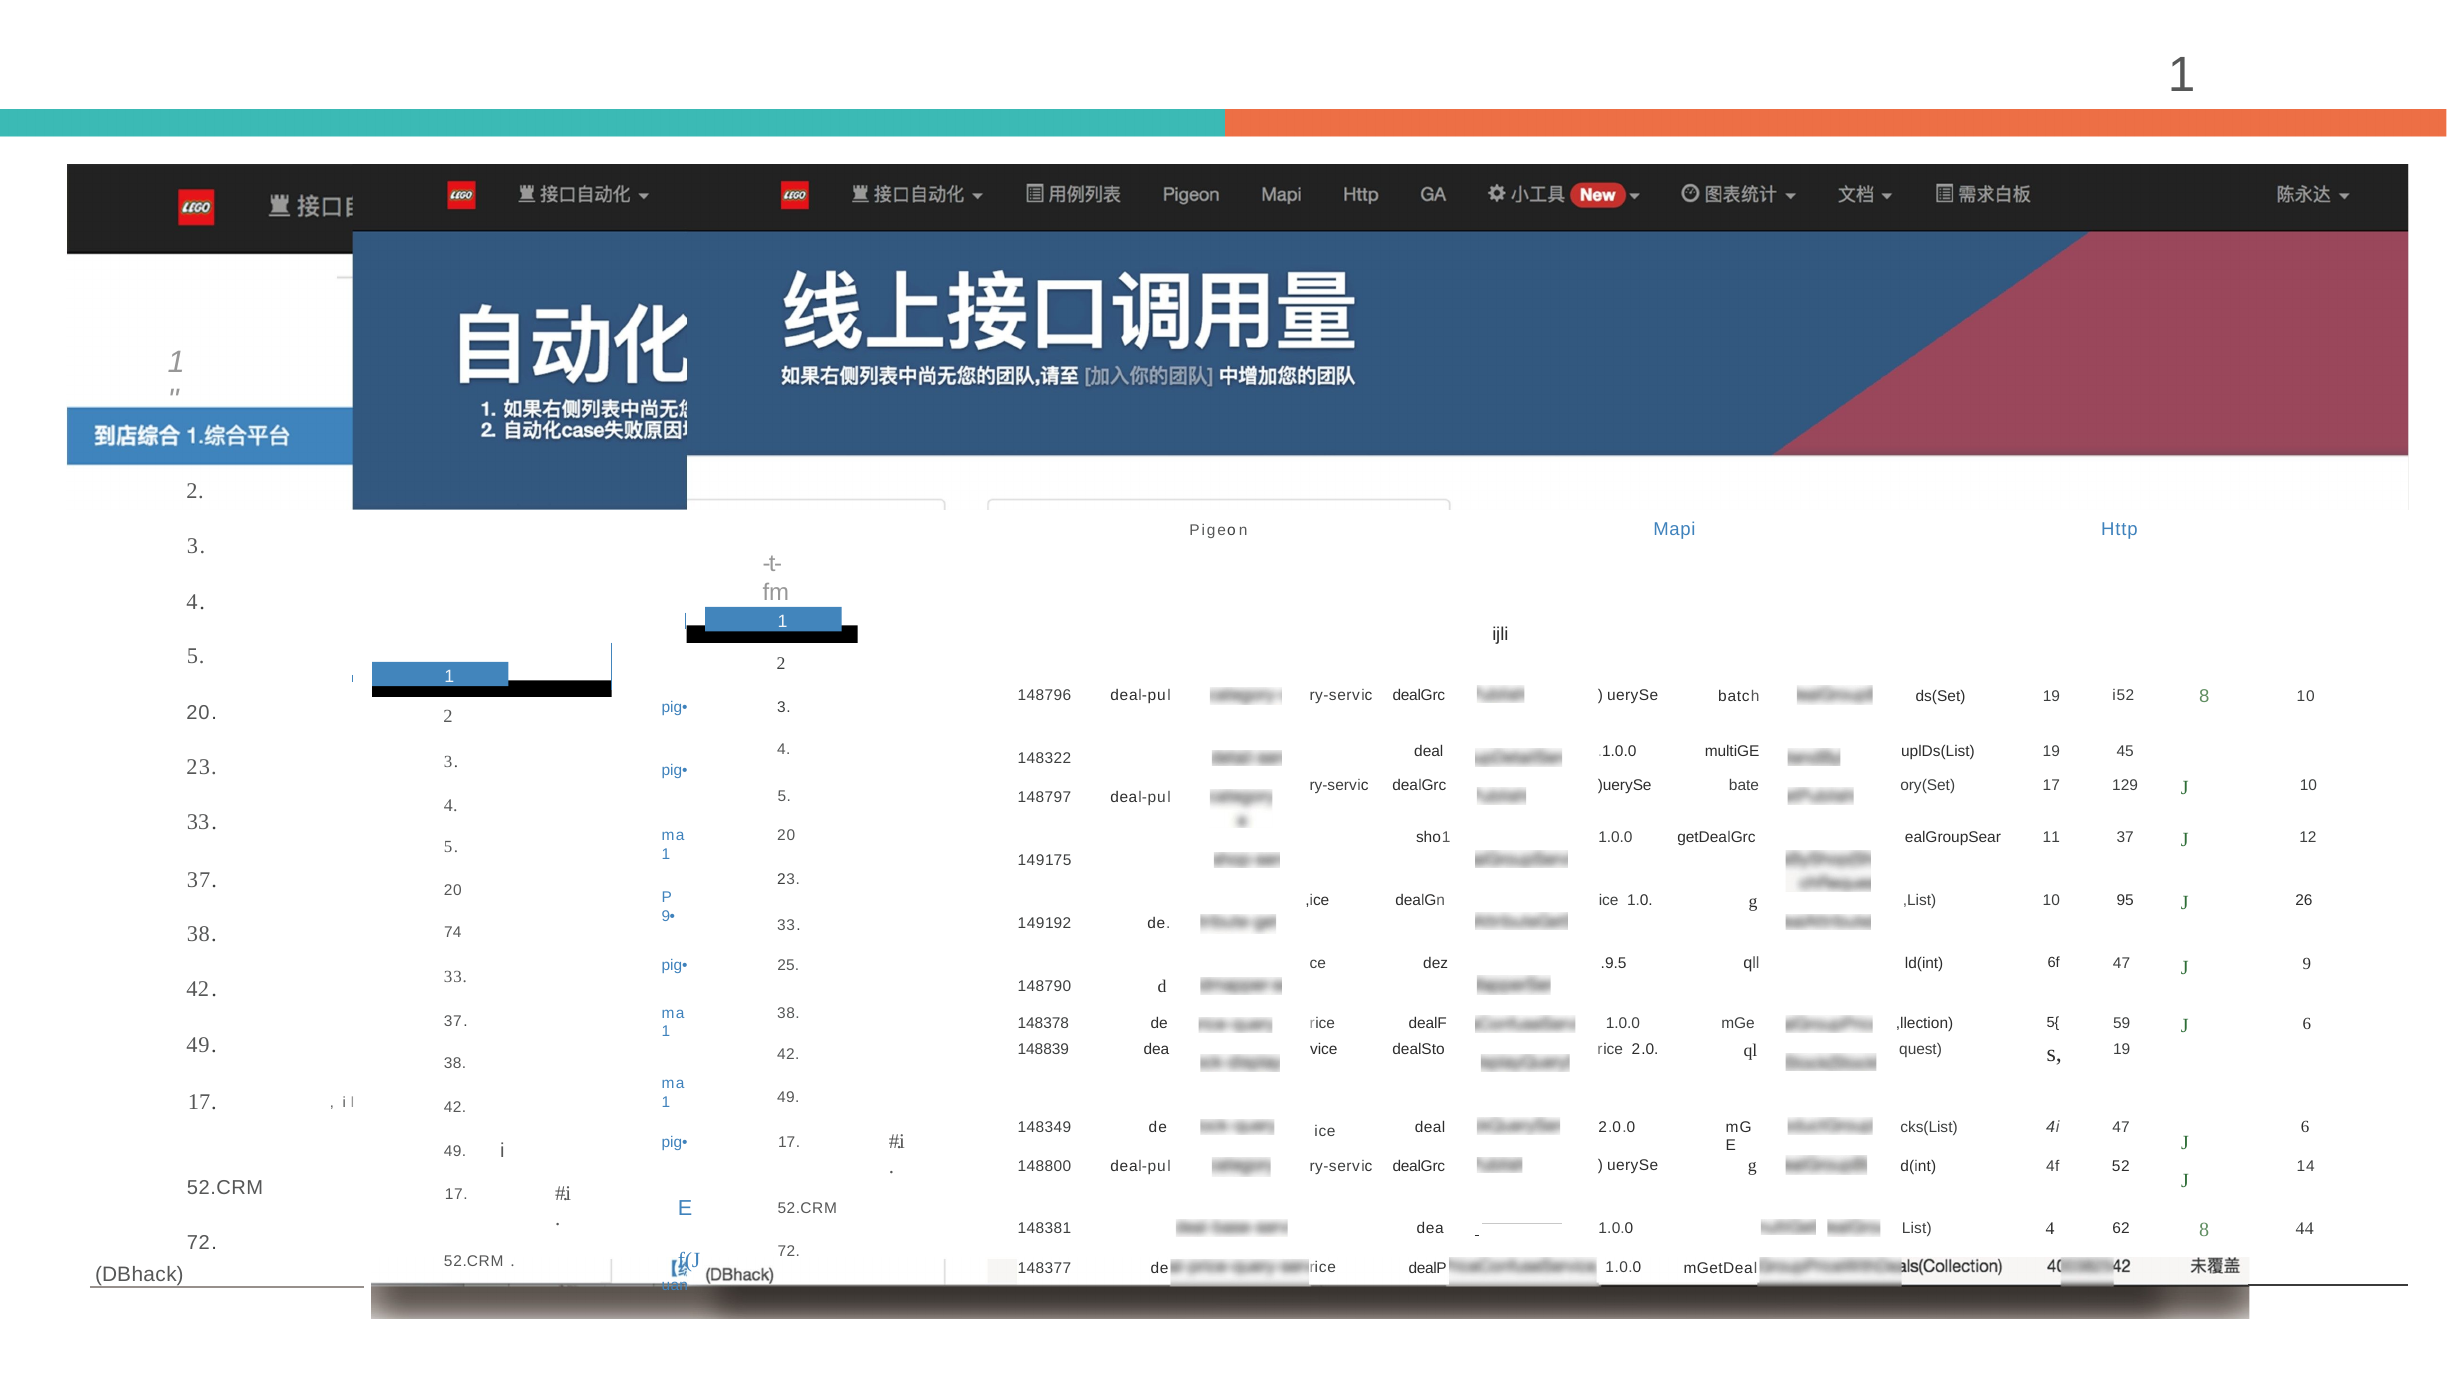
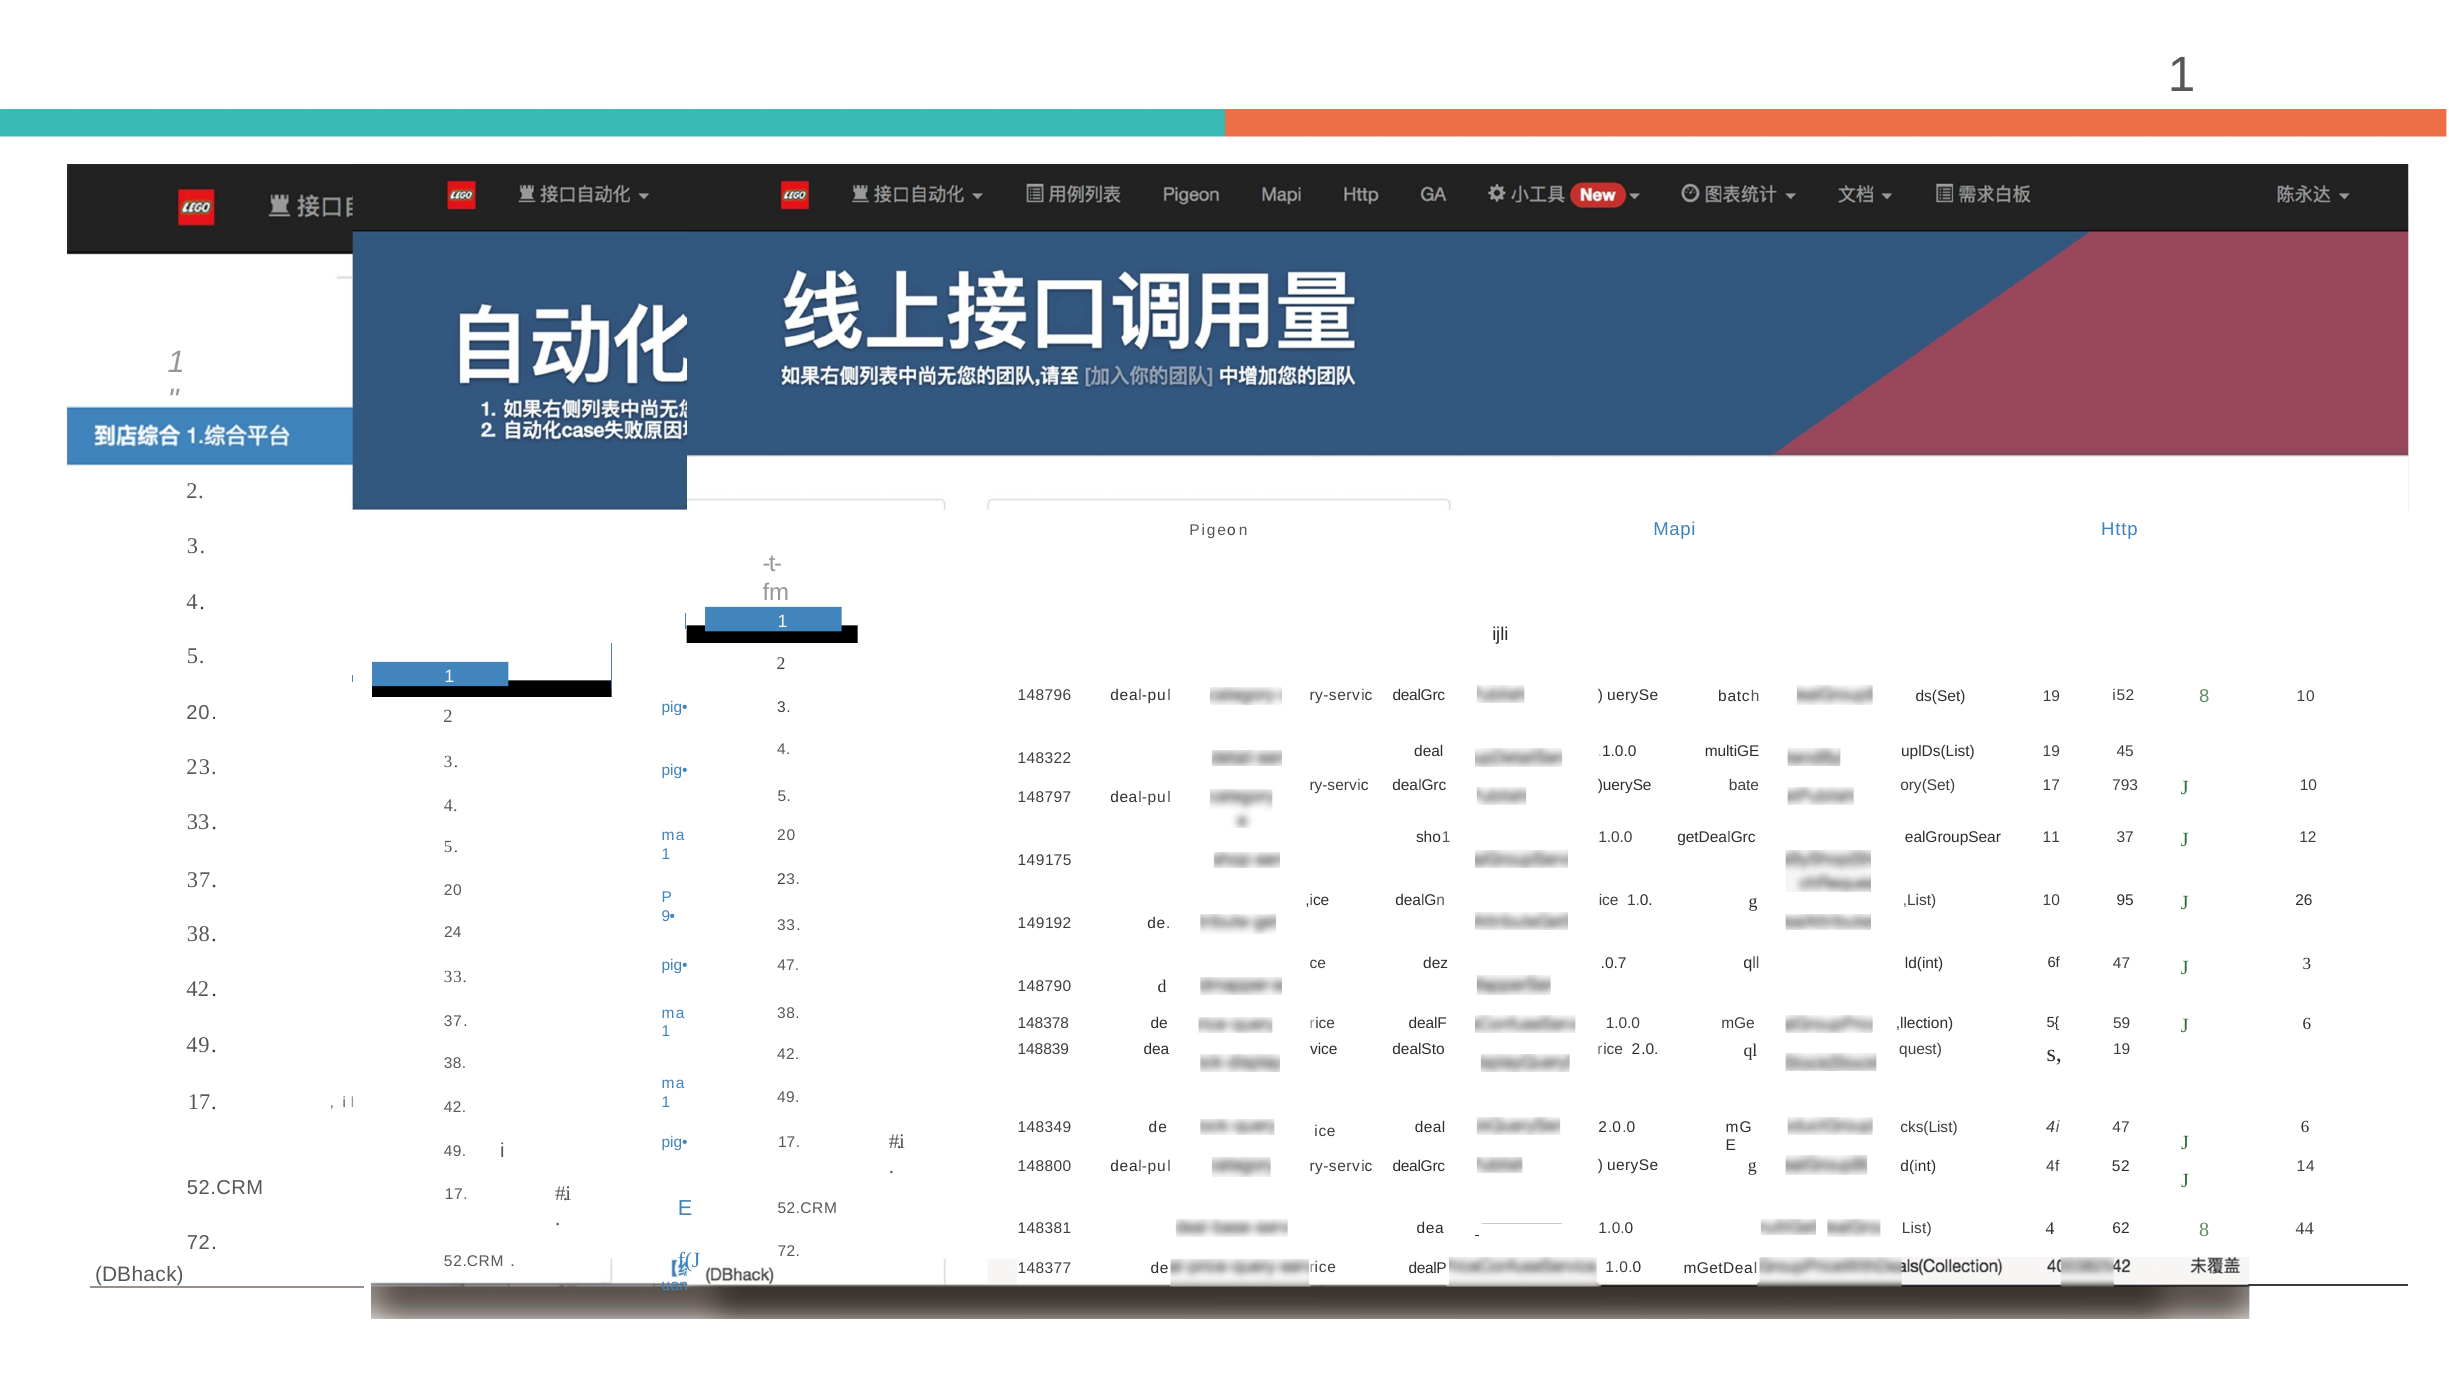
129: 129 -> 793
74: 74 -> 24
.9.5: .9.5 -> .0.7
J 9: 9 -> 3
pig• 25: 25 -> 47
